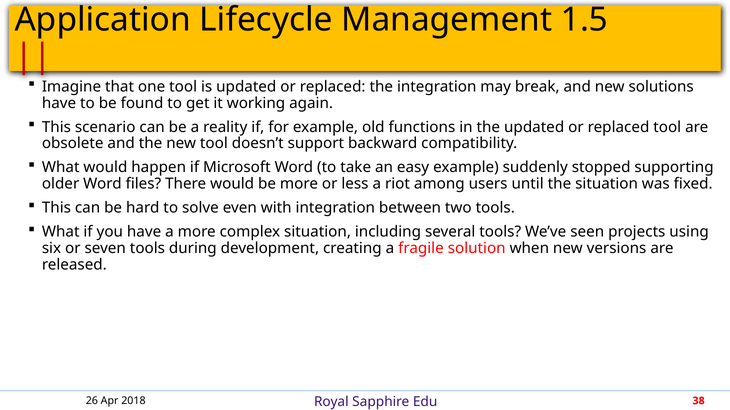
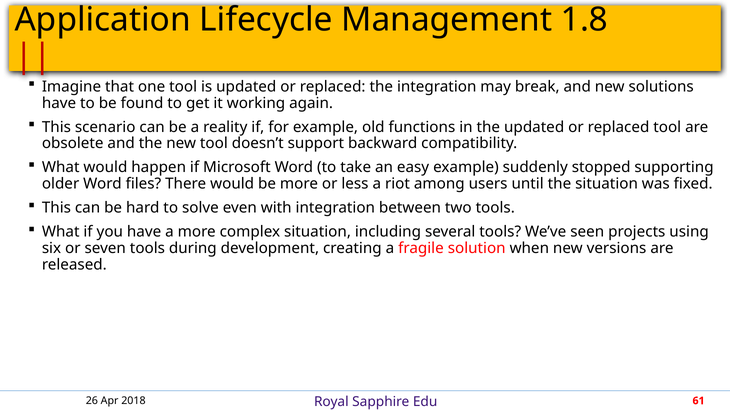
1.5: 1.5 -> 1.8
38: 38 -> 61
